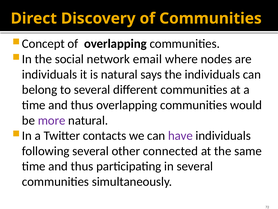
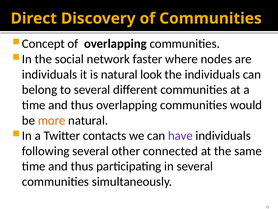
email: email -> faster
says: says -> look
more colour: purple -> orange
